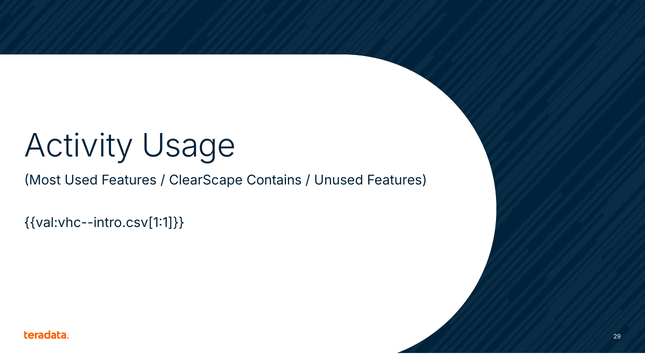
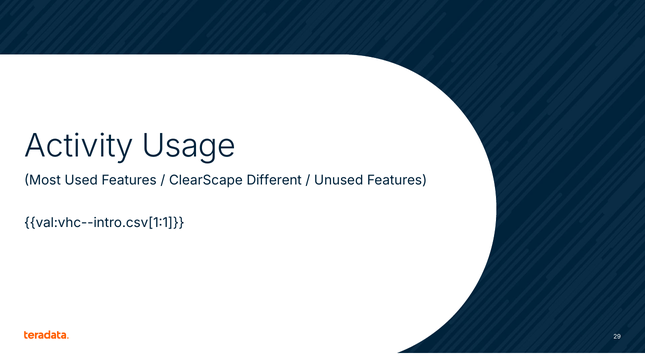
Contains: Contains -> Different
